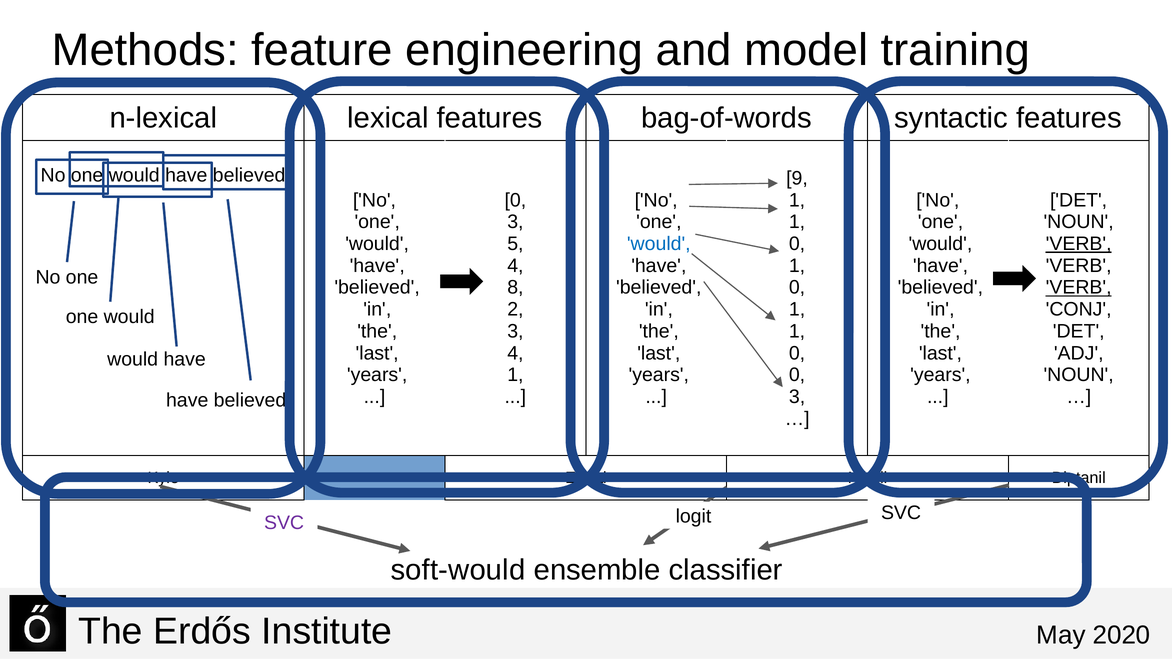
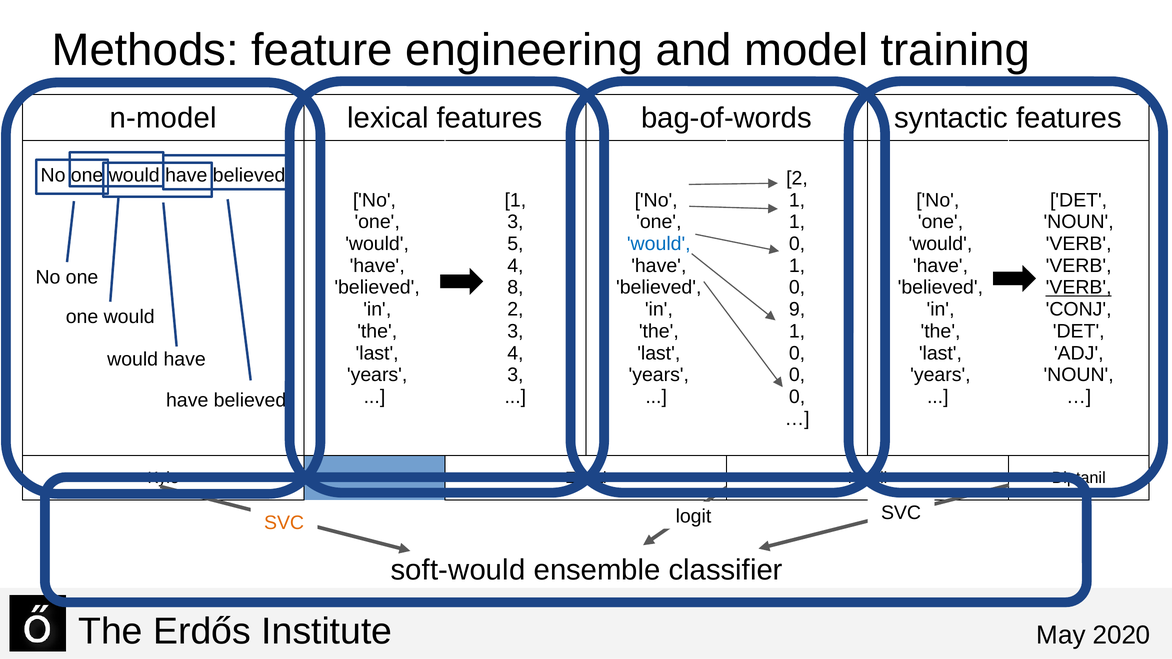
n-lexical: n-lexical -> n-model
9 at (797, 178): 9 -> 2
0 at (515, 200): 0 -> 1
VERB at (1079, 244) underline: present -> none
1 at (797, 310): 1 -> 9
1 at (515, 375): 1 -> 3
3 at (797, 397): 3 -> 0
SVC at (284, 523) colour: purple -> orange
